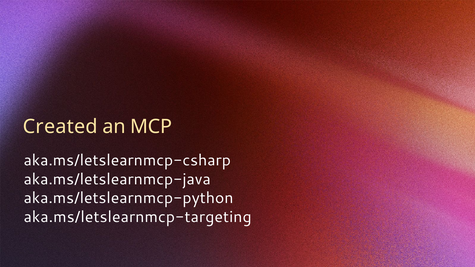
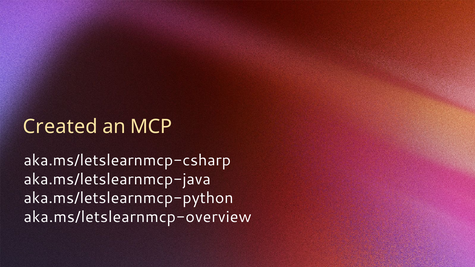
aka.ms/letslearnmcp-targeting: aka.ms/letslearnmcp-targeting -> aka.ms/letslearnmcp-overview
